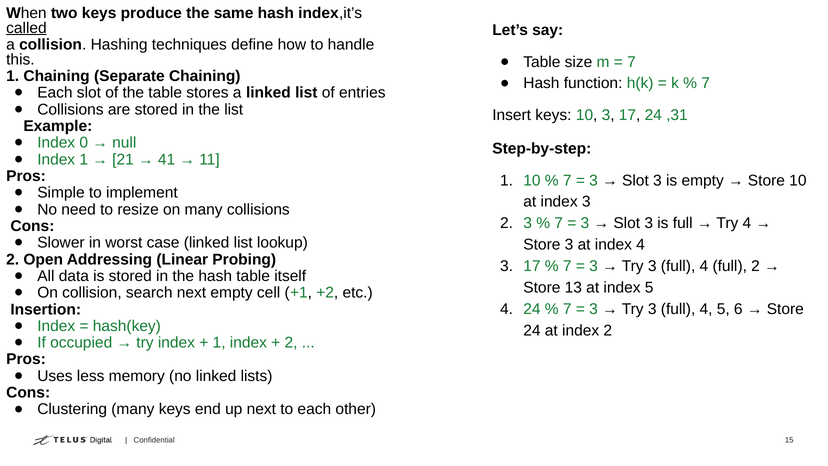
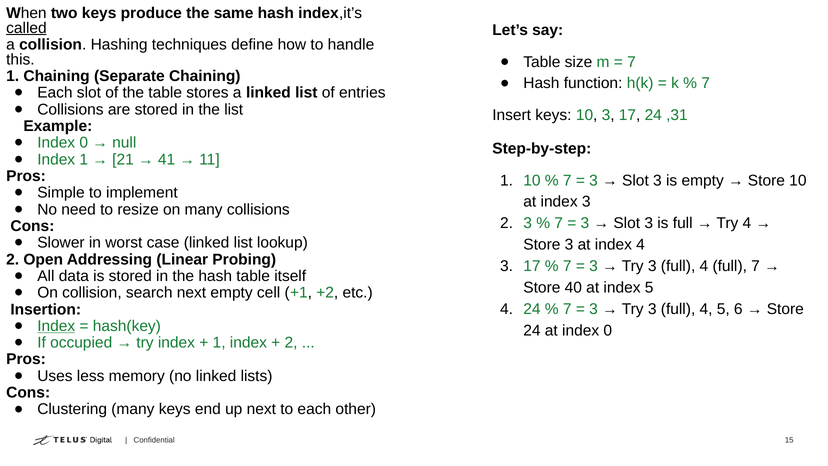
full 2: 2 -> 7
13: 13 -> 40
Index at (56, 326) underline: none -> present
at index 2: 2 -> 0
